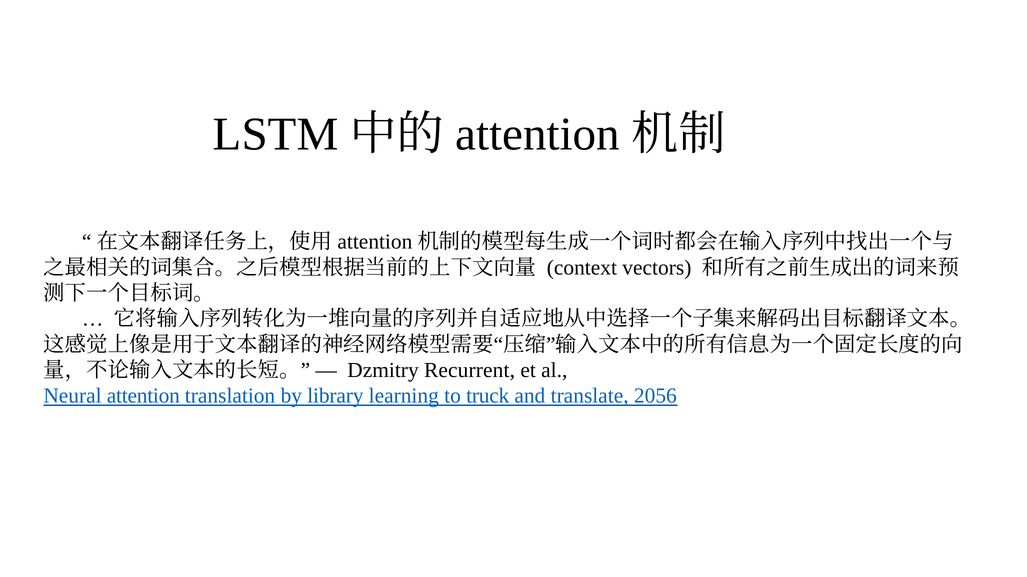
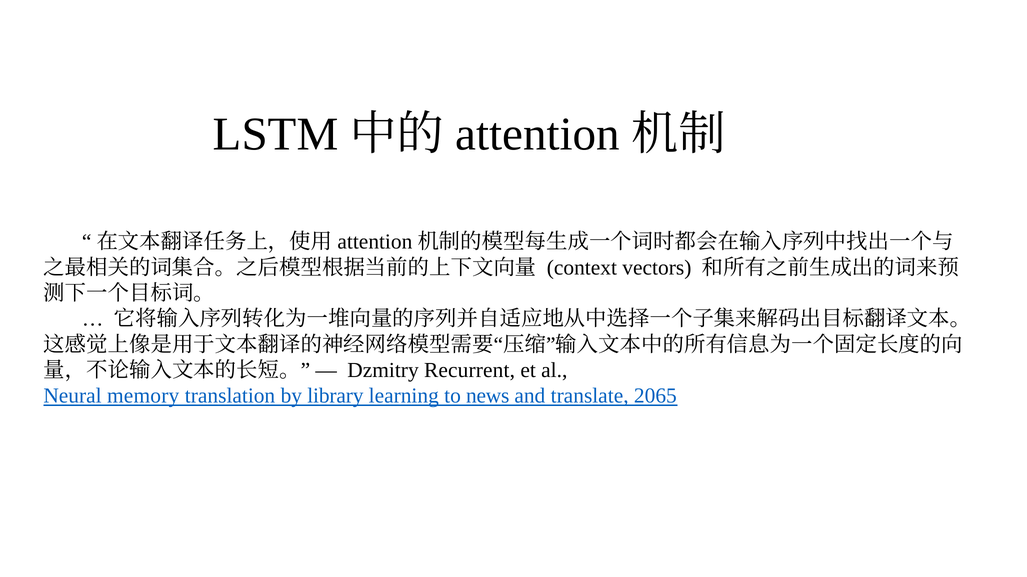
Neural attention: attention -> memory
truck: truck -> news
2056: 2056 -> 2065
